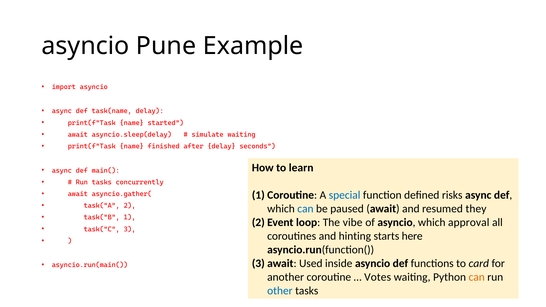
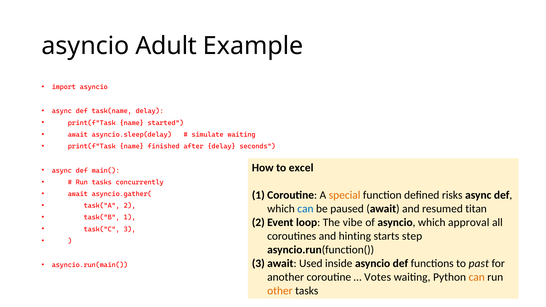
Pune: Pune -> Adult
learn: learn -> excel
special colour: blue -> orange
they: they -> titan
here: here -> step
card: card -> past
other colour: blue -> orange
